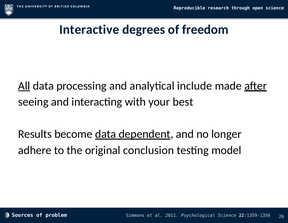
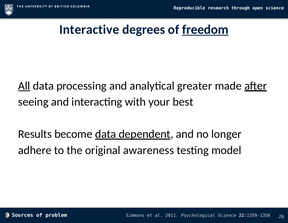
freedom underline: none -> present
include: include -> greater
conclusion: conclusion -> awareness
